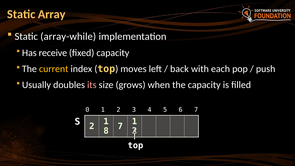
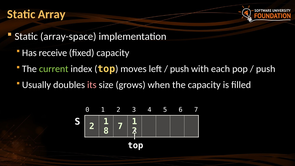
array-while: array-while -> array-space
current colour: yellow -> light green
back at (179, 69): back -> push
